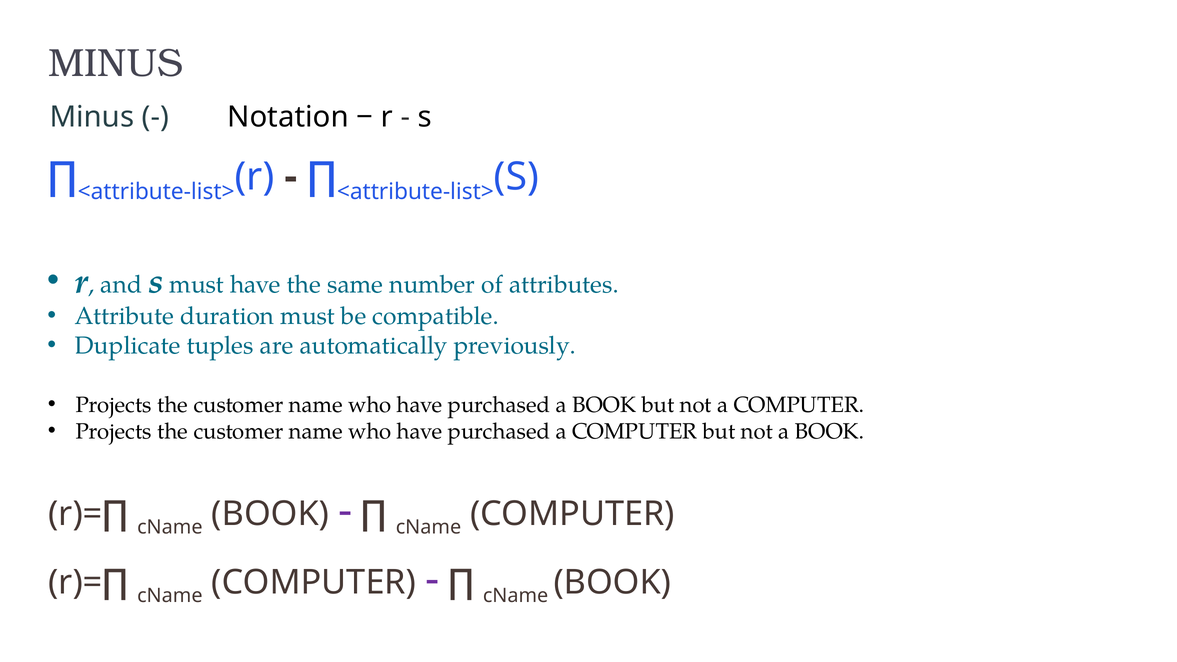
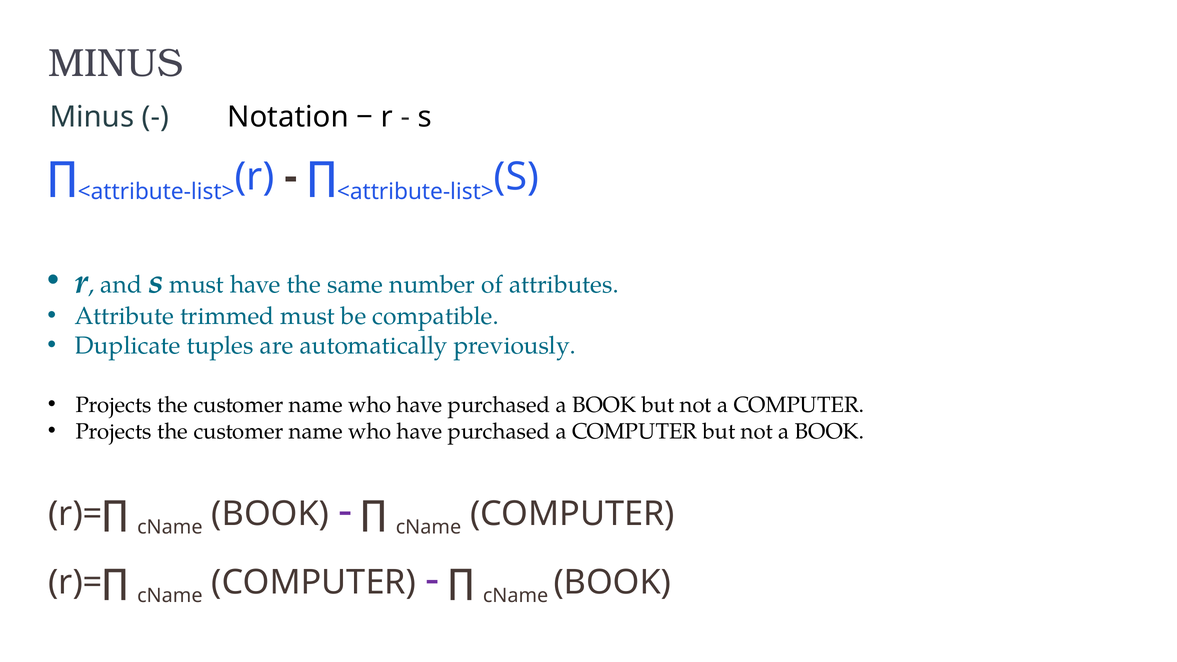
duration: duration -> trimmed
